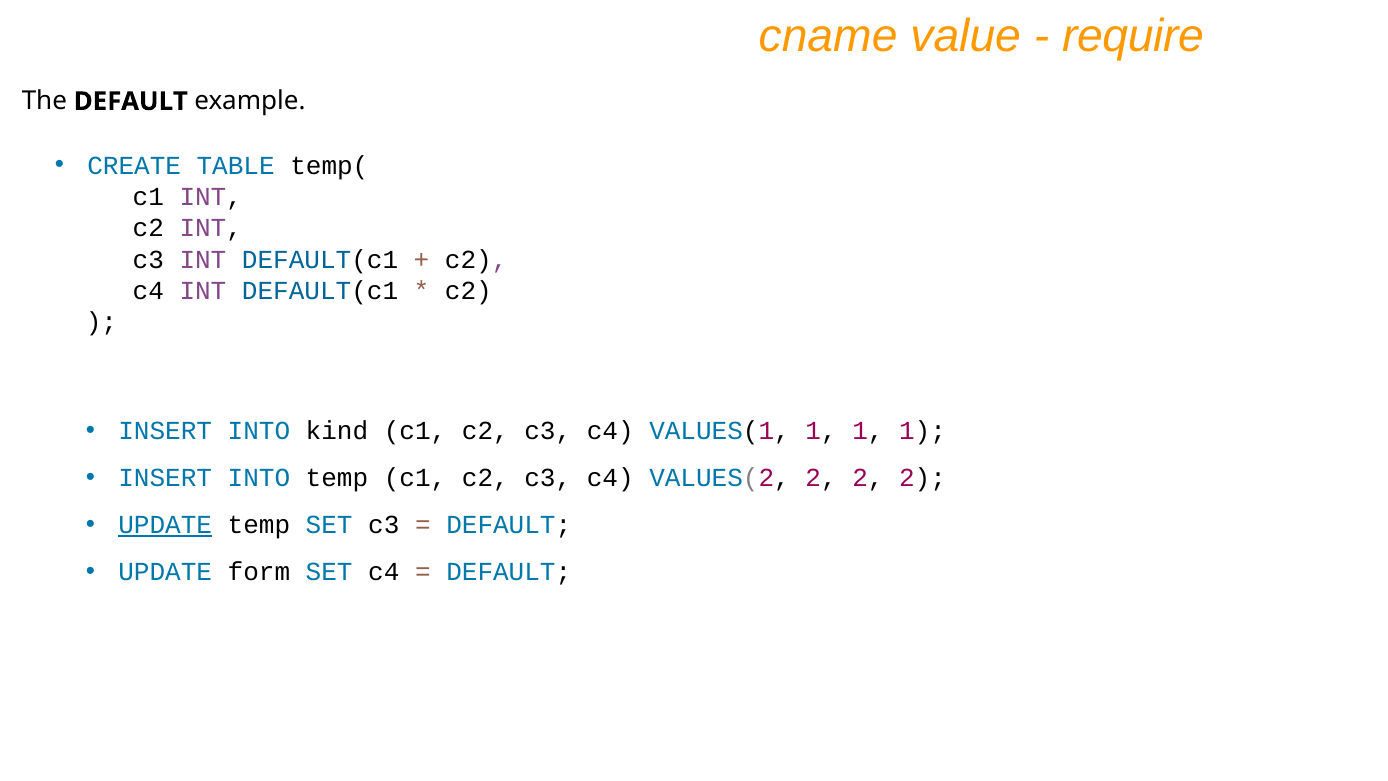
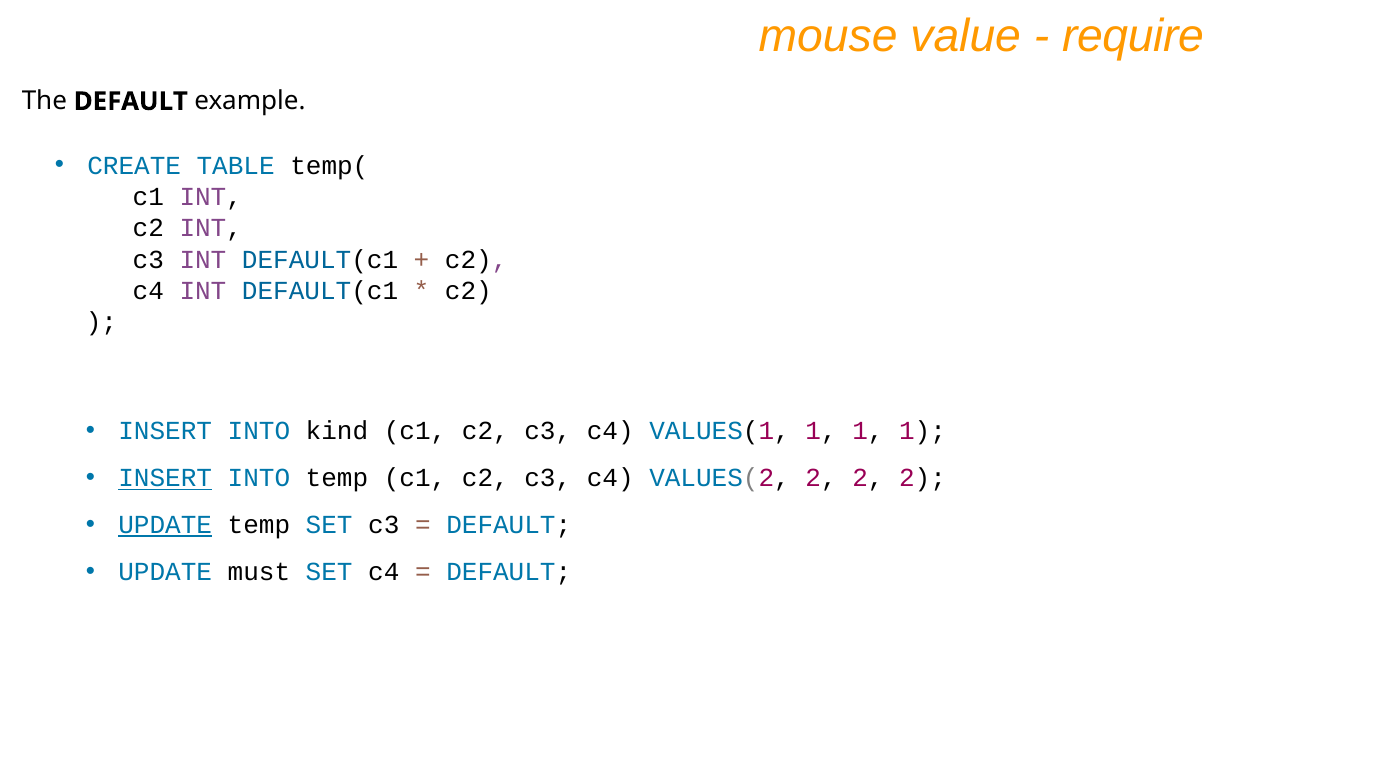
cname: cname -> mouse
INSERT at (165, 478) underline: none -> present
form: form -> must
